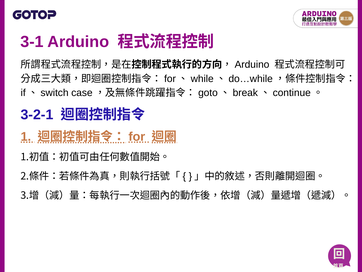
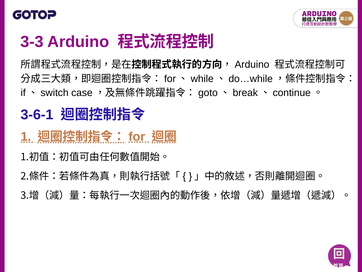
3-1: 3-1 -> 3-3
3-2-1: 3-2-1 -> 3-6-1
